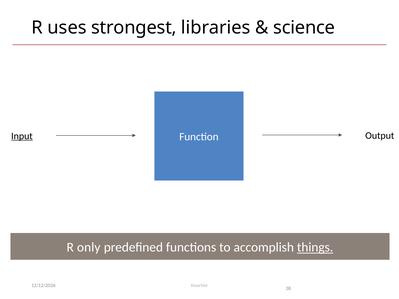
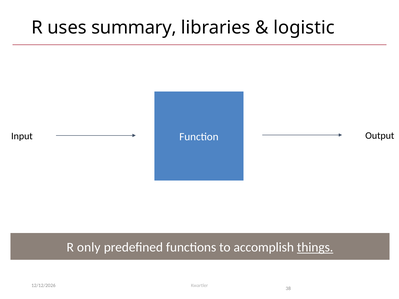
strongest: strongest -> summary
science: science -> logistic
Input underline: present -> none
